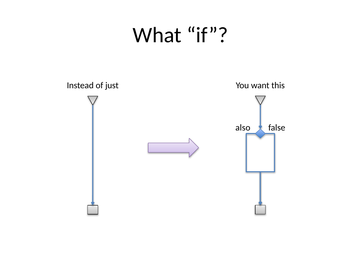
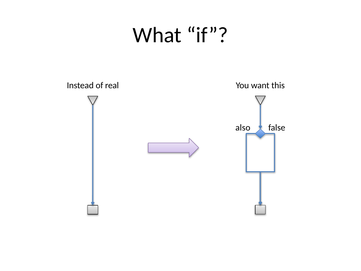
just: just -> real
